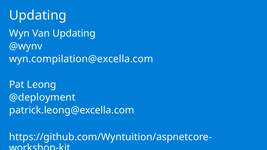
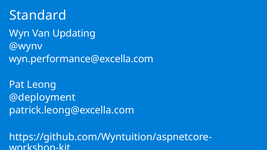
Updating at (38, 15): Updating -> Standard
wyn.compilation@excella.com: wyn.compilation@excella.com -> wyn.performance@excella.com
